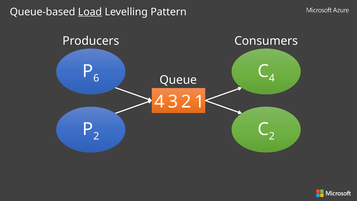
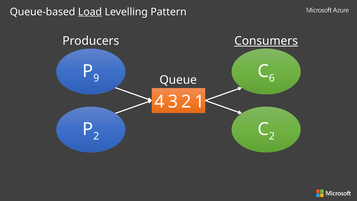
Consumers underline: none -> present
6: 6 -> 9
4: 4 -> 6
